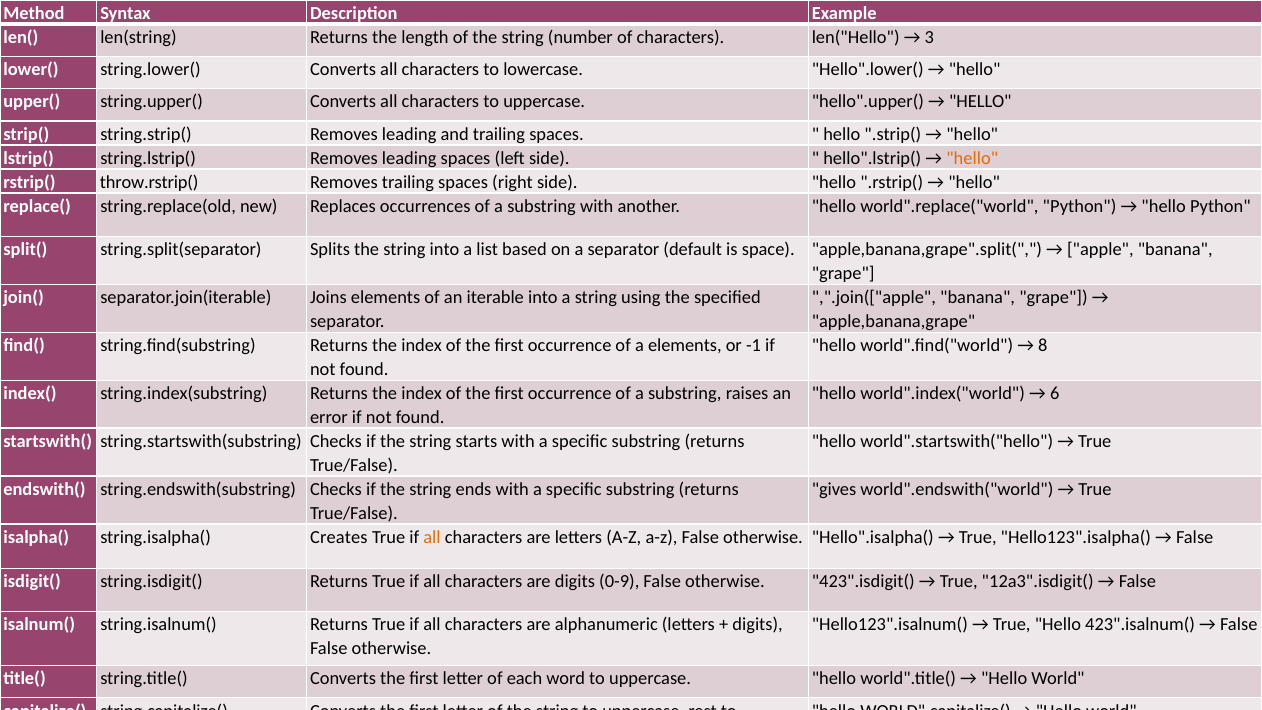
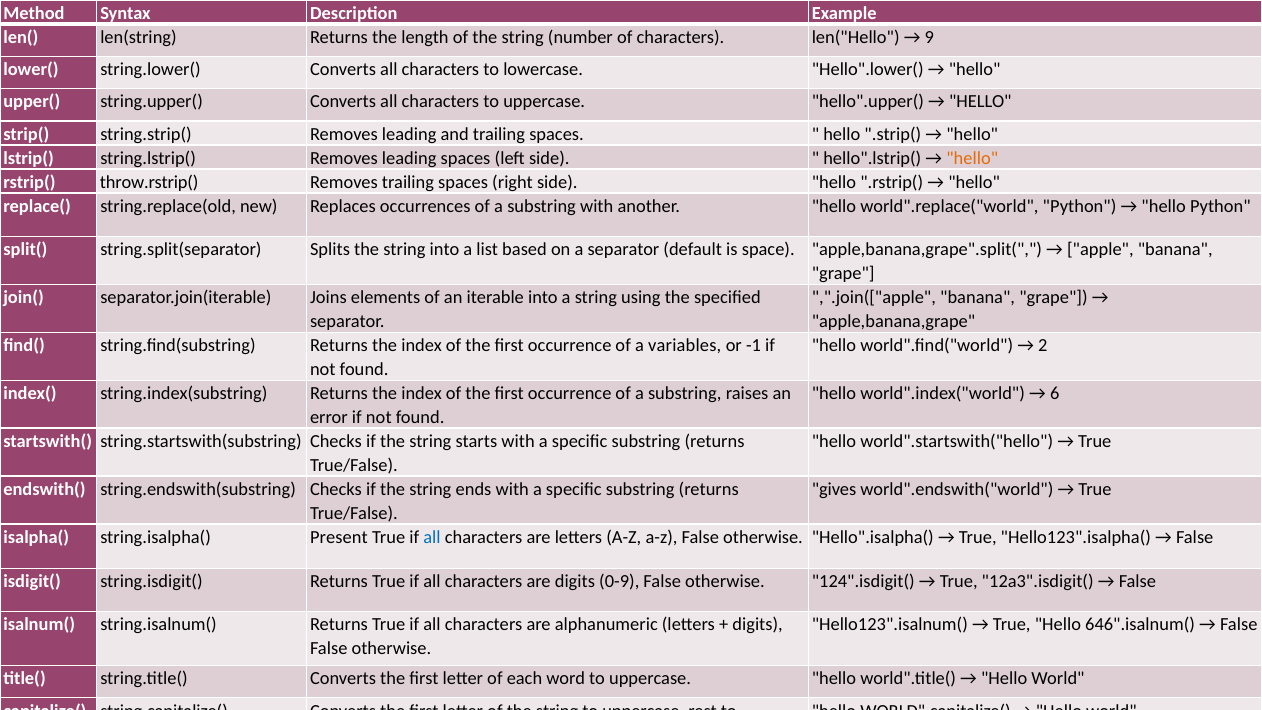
3: 3 -> 9
a elements: elements -> variables
8: 8 -> 2
Creates: Creates -> Present
all at (432, 537) colour: orange -> blue
423".isdigit(: 423".isdigit( -> 124".isdigit(
423".isalnum(: 423".isalnum( -> 646".isalnum(
